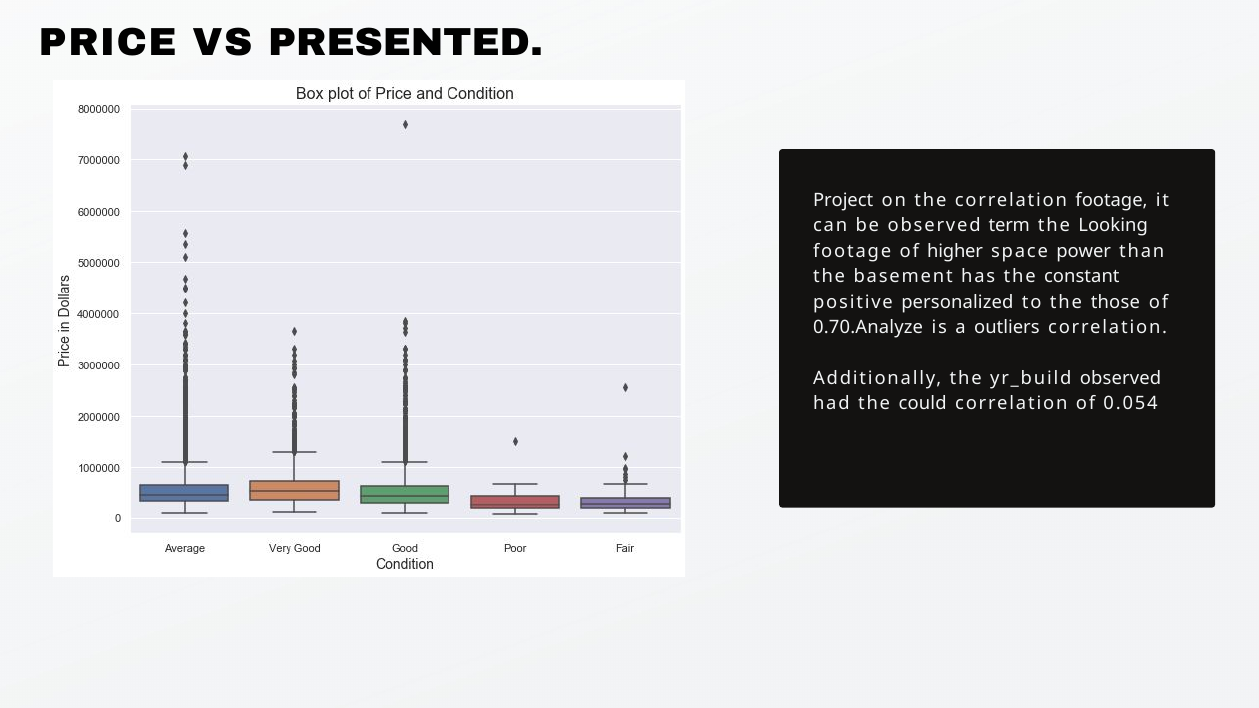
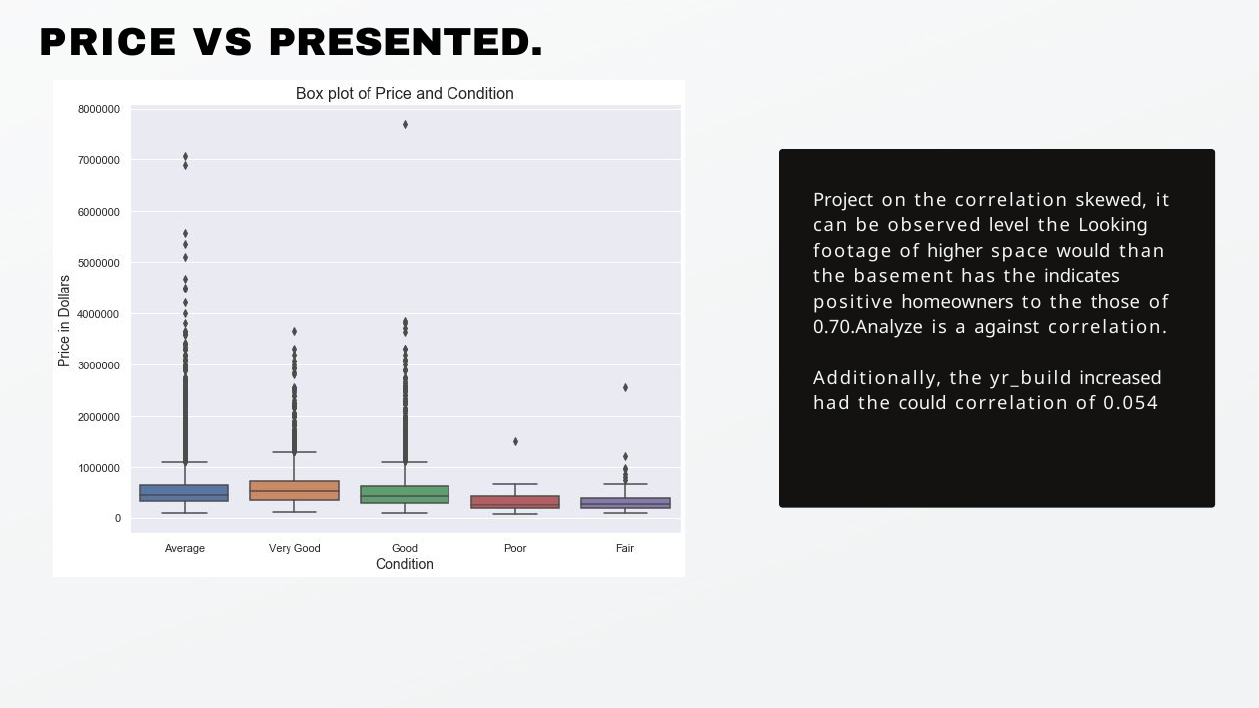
correlation footage: footage -> skewed
term: term -> level
power: power -> would
constant: constant -> indicates
personalized: personalized -> homeowners
outliers: outliers -> against
yr_build observed: observed -> increased
